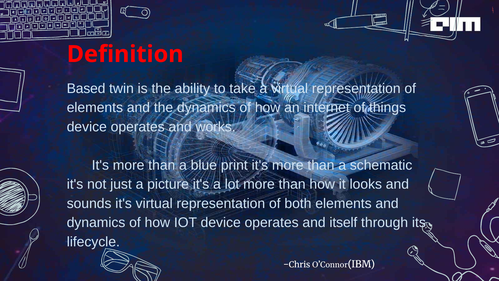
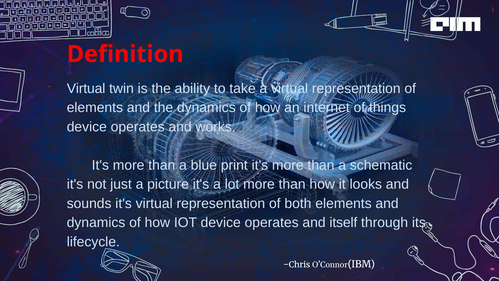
Based at (86, 88): Based -> Virtual
